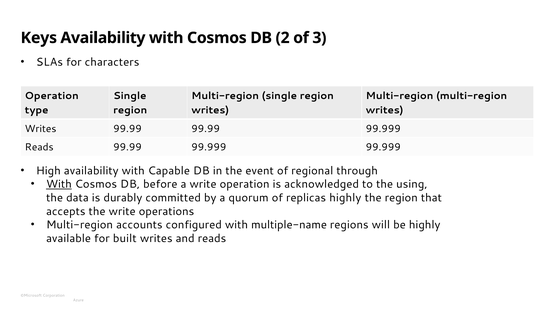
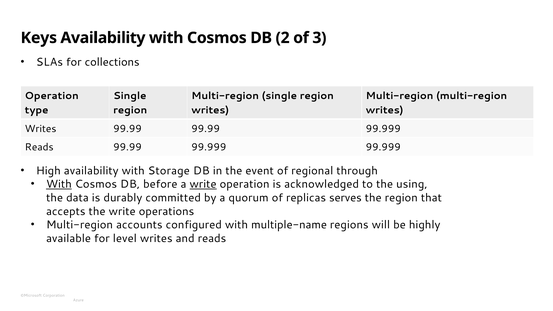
characters: characters -> collections
Capable: Capable -> Storage
write at (203, 184) underline: none -> present
replicas highly: highly -> serves
built: built -> level
